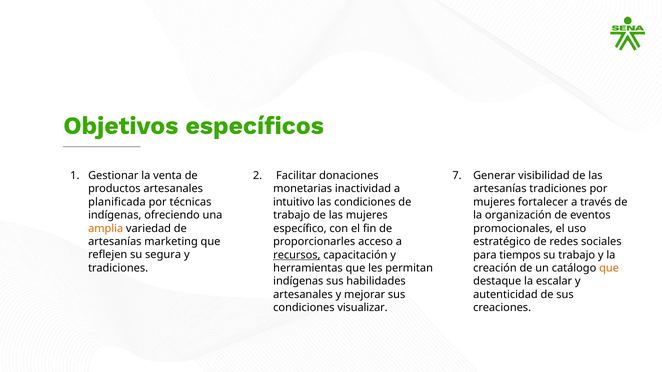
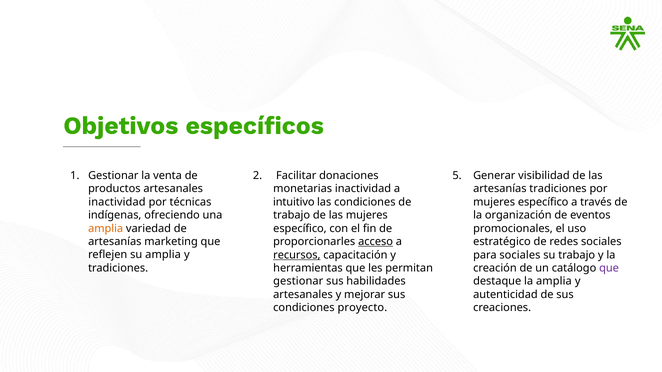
7: 7 -> 5
planificada at (117, 202): planificada -> inactividad
fortalecer at (543, 202): fortalecer -> específico
acceso underline: none -> present
su segura: segura -> amplia
para tiempos: tiempos -> sociales
que at (609, 268) colour: orange -> purple
indígenas at (298, 282): indígenas -> gestionar
la escalar: escalar -> amplia
visualizar: visualizar -> proyecto
